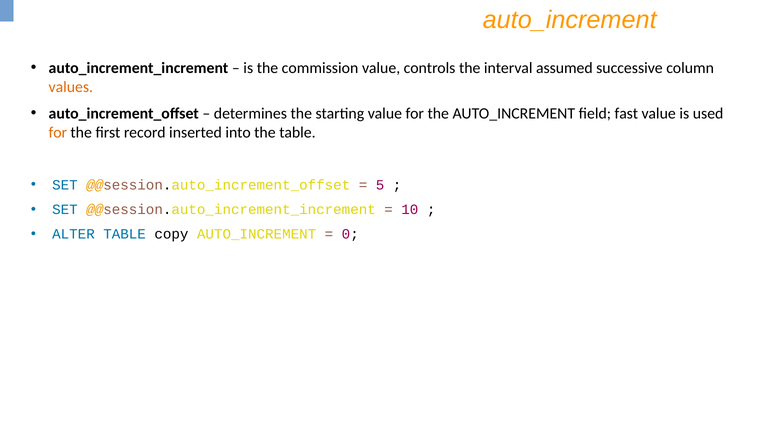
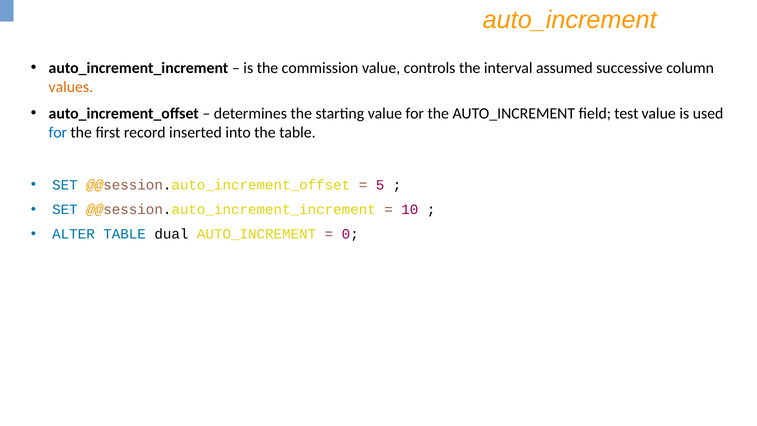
fast: fast -> test
for at (58, 132) colour: orange -> blue
copy: copy -> dual
